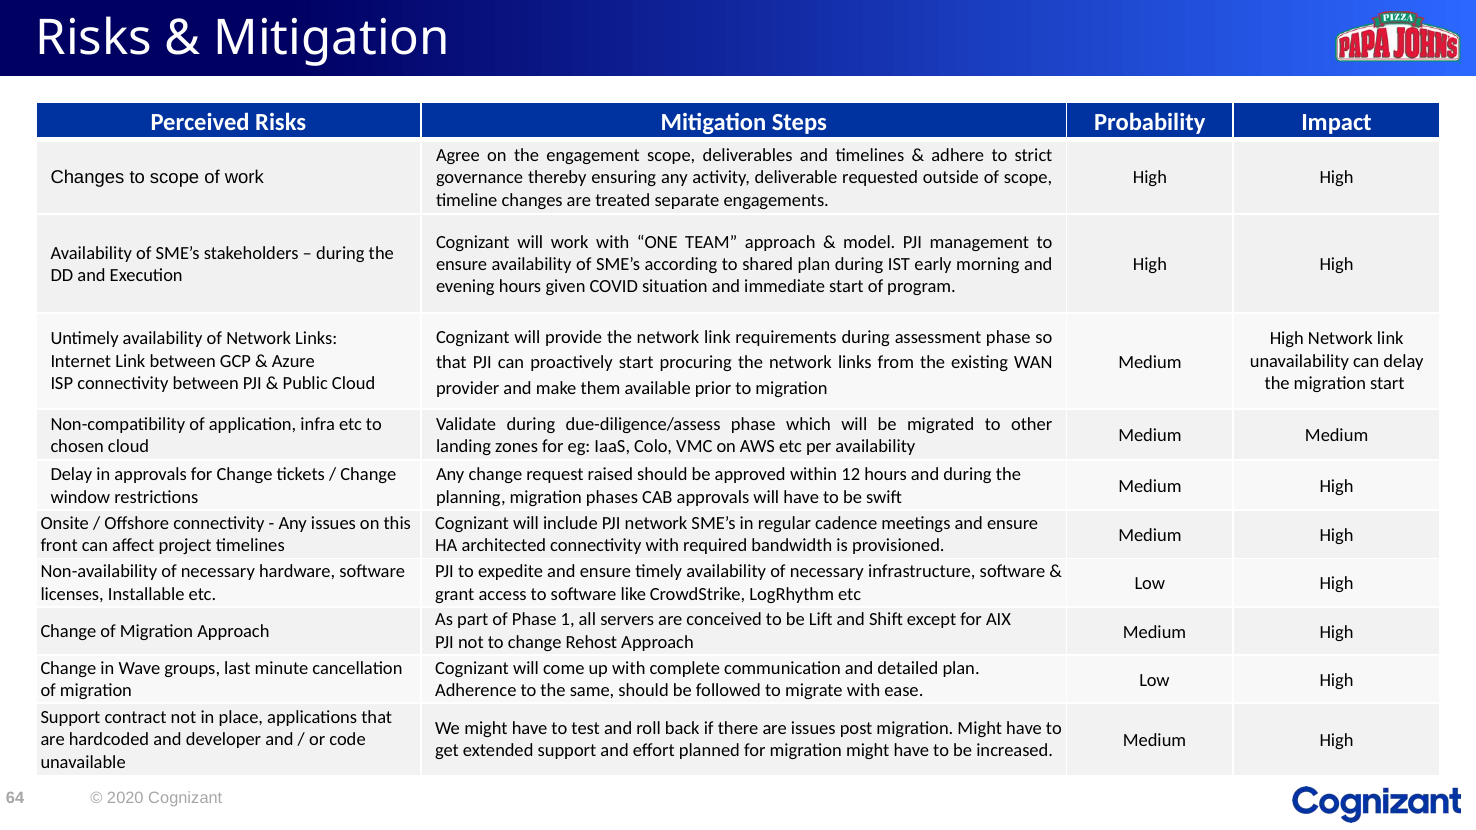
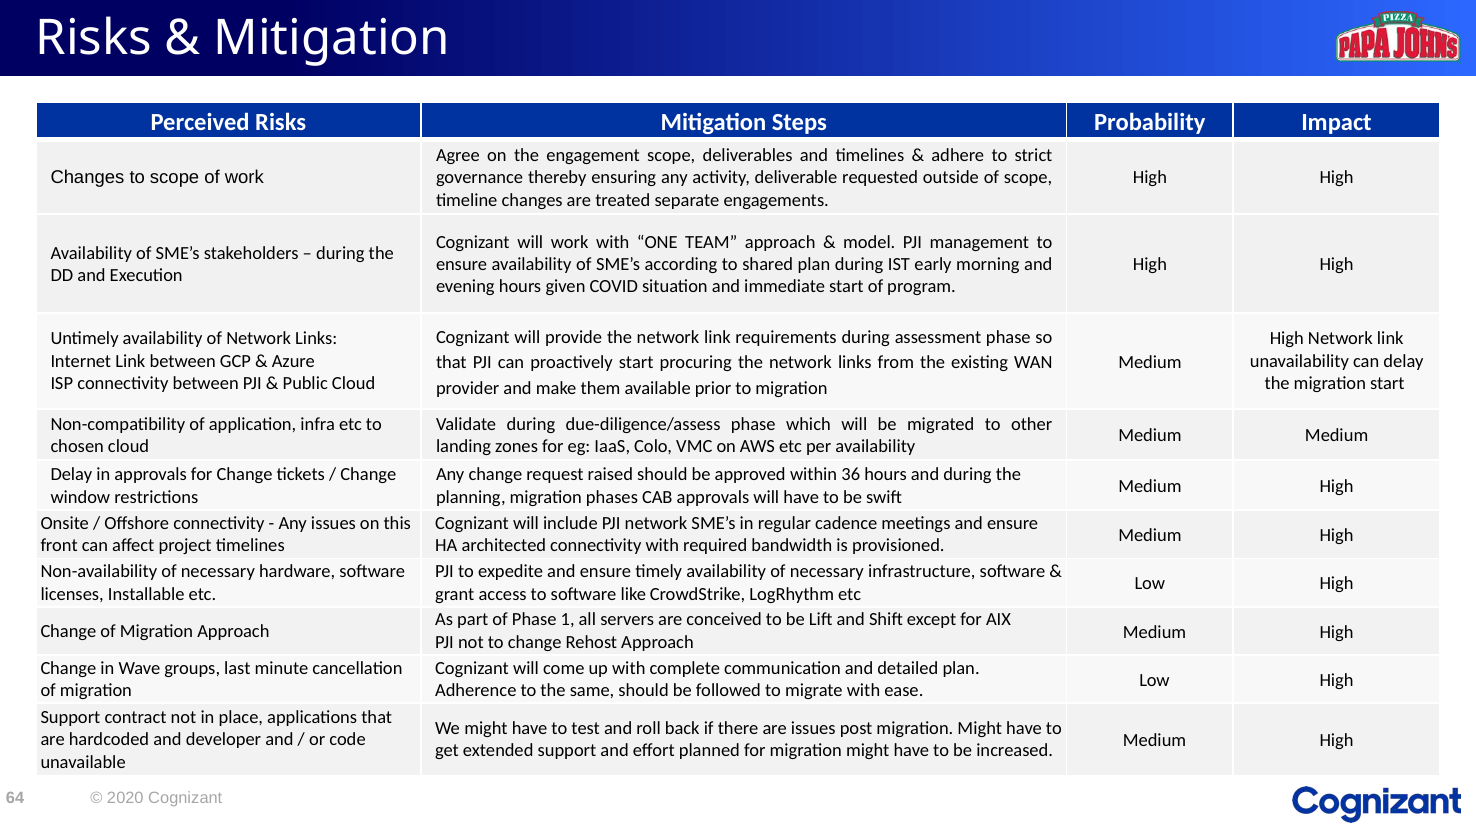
12: 12 -> 36
